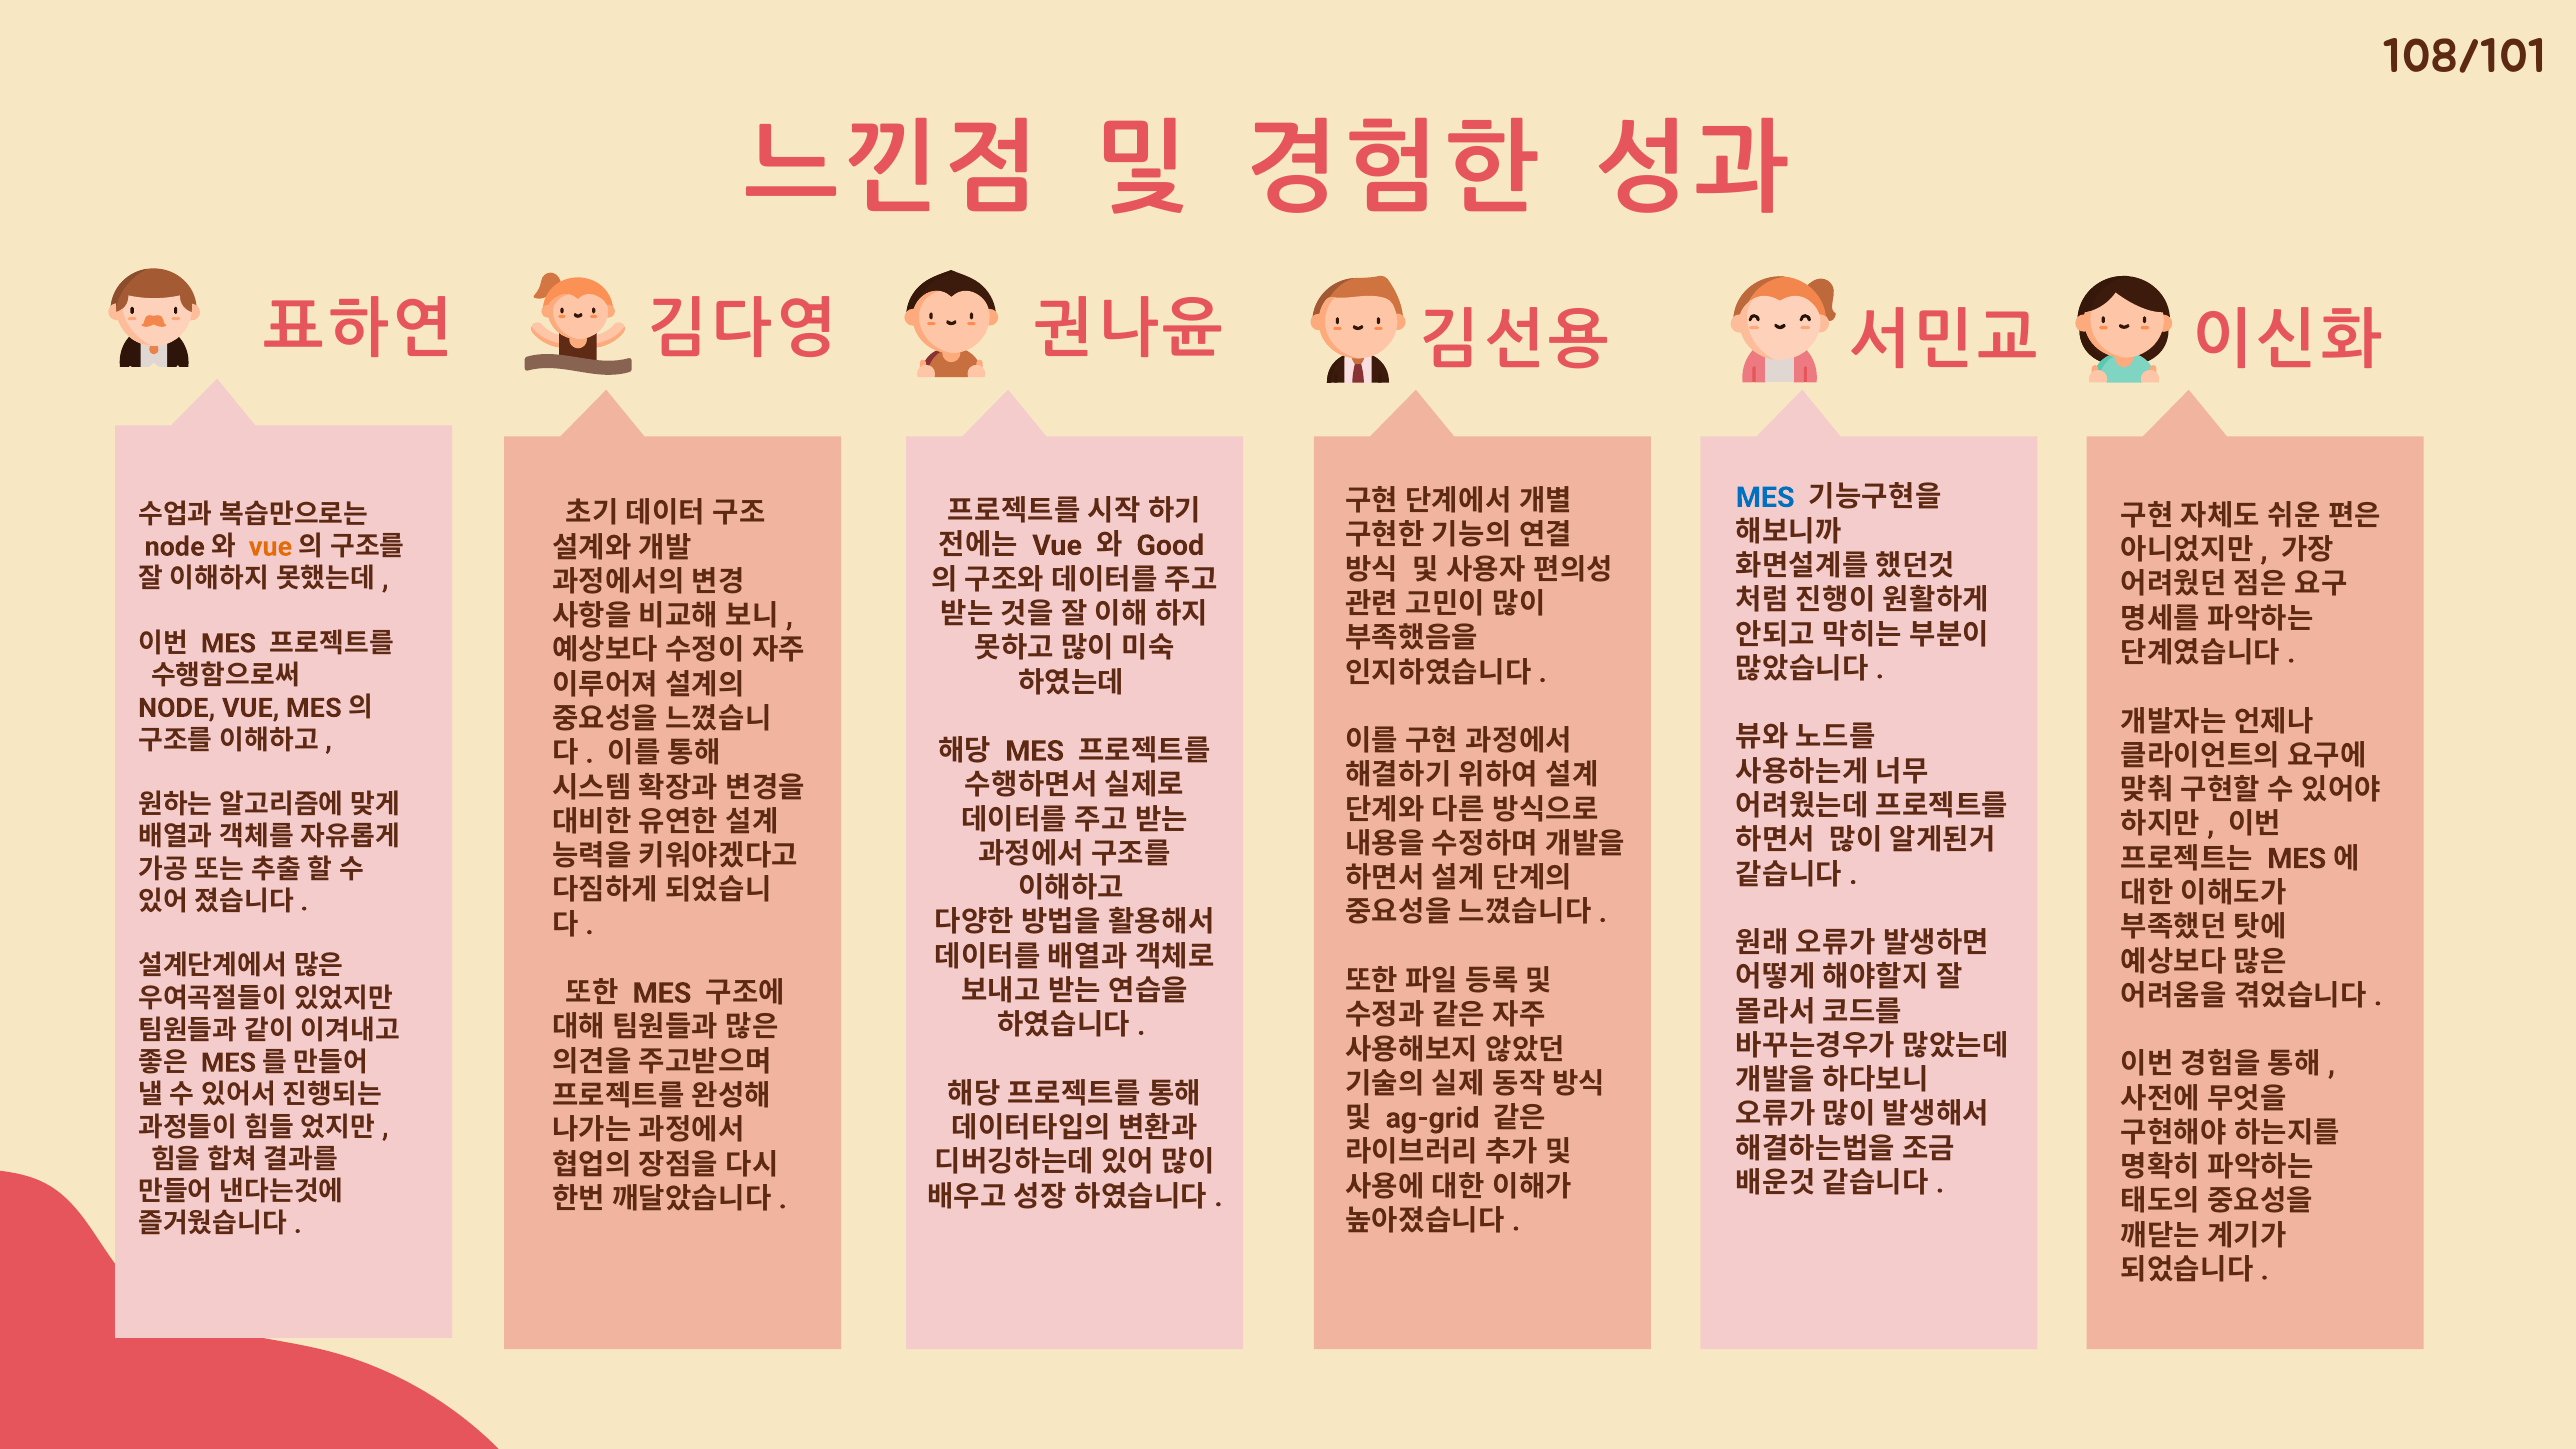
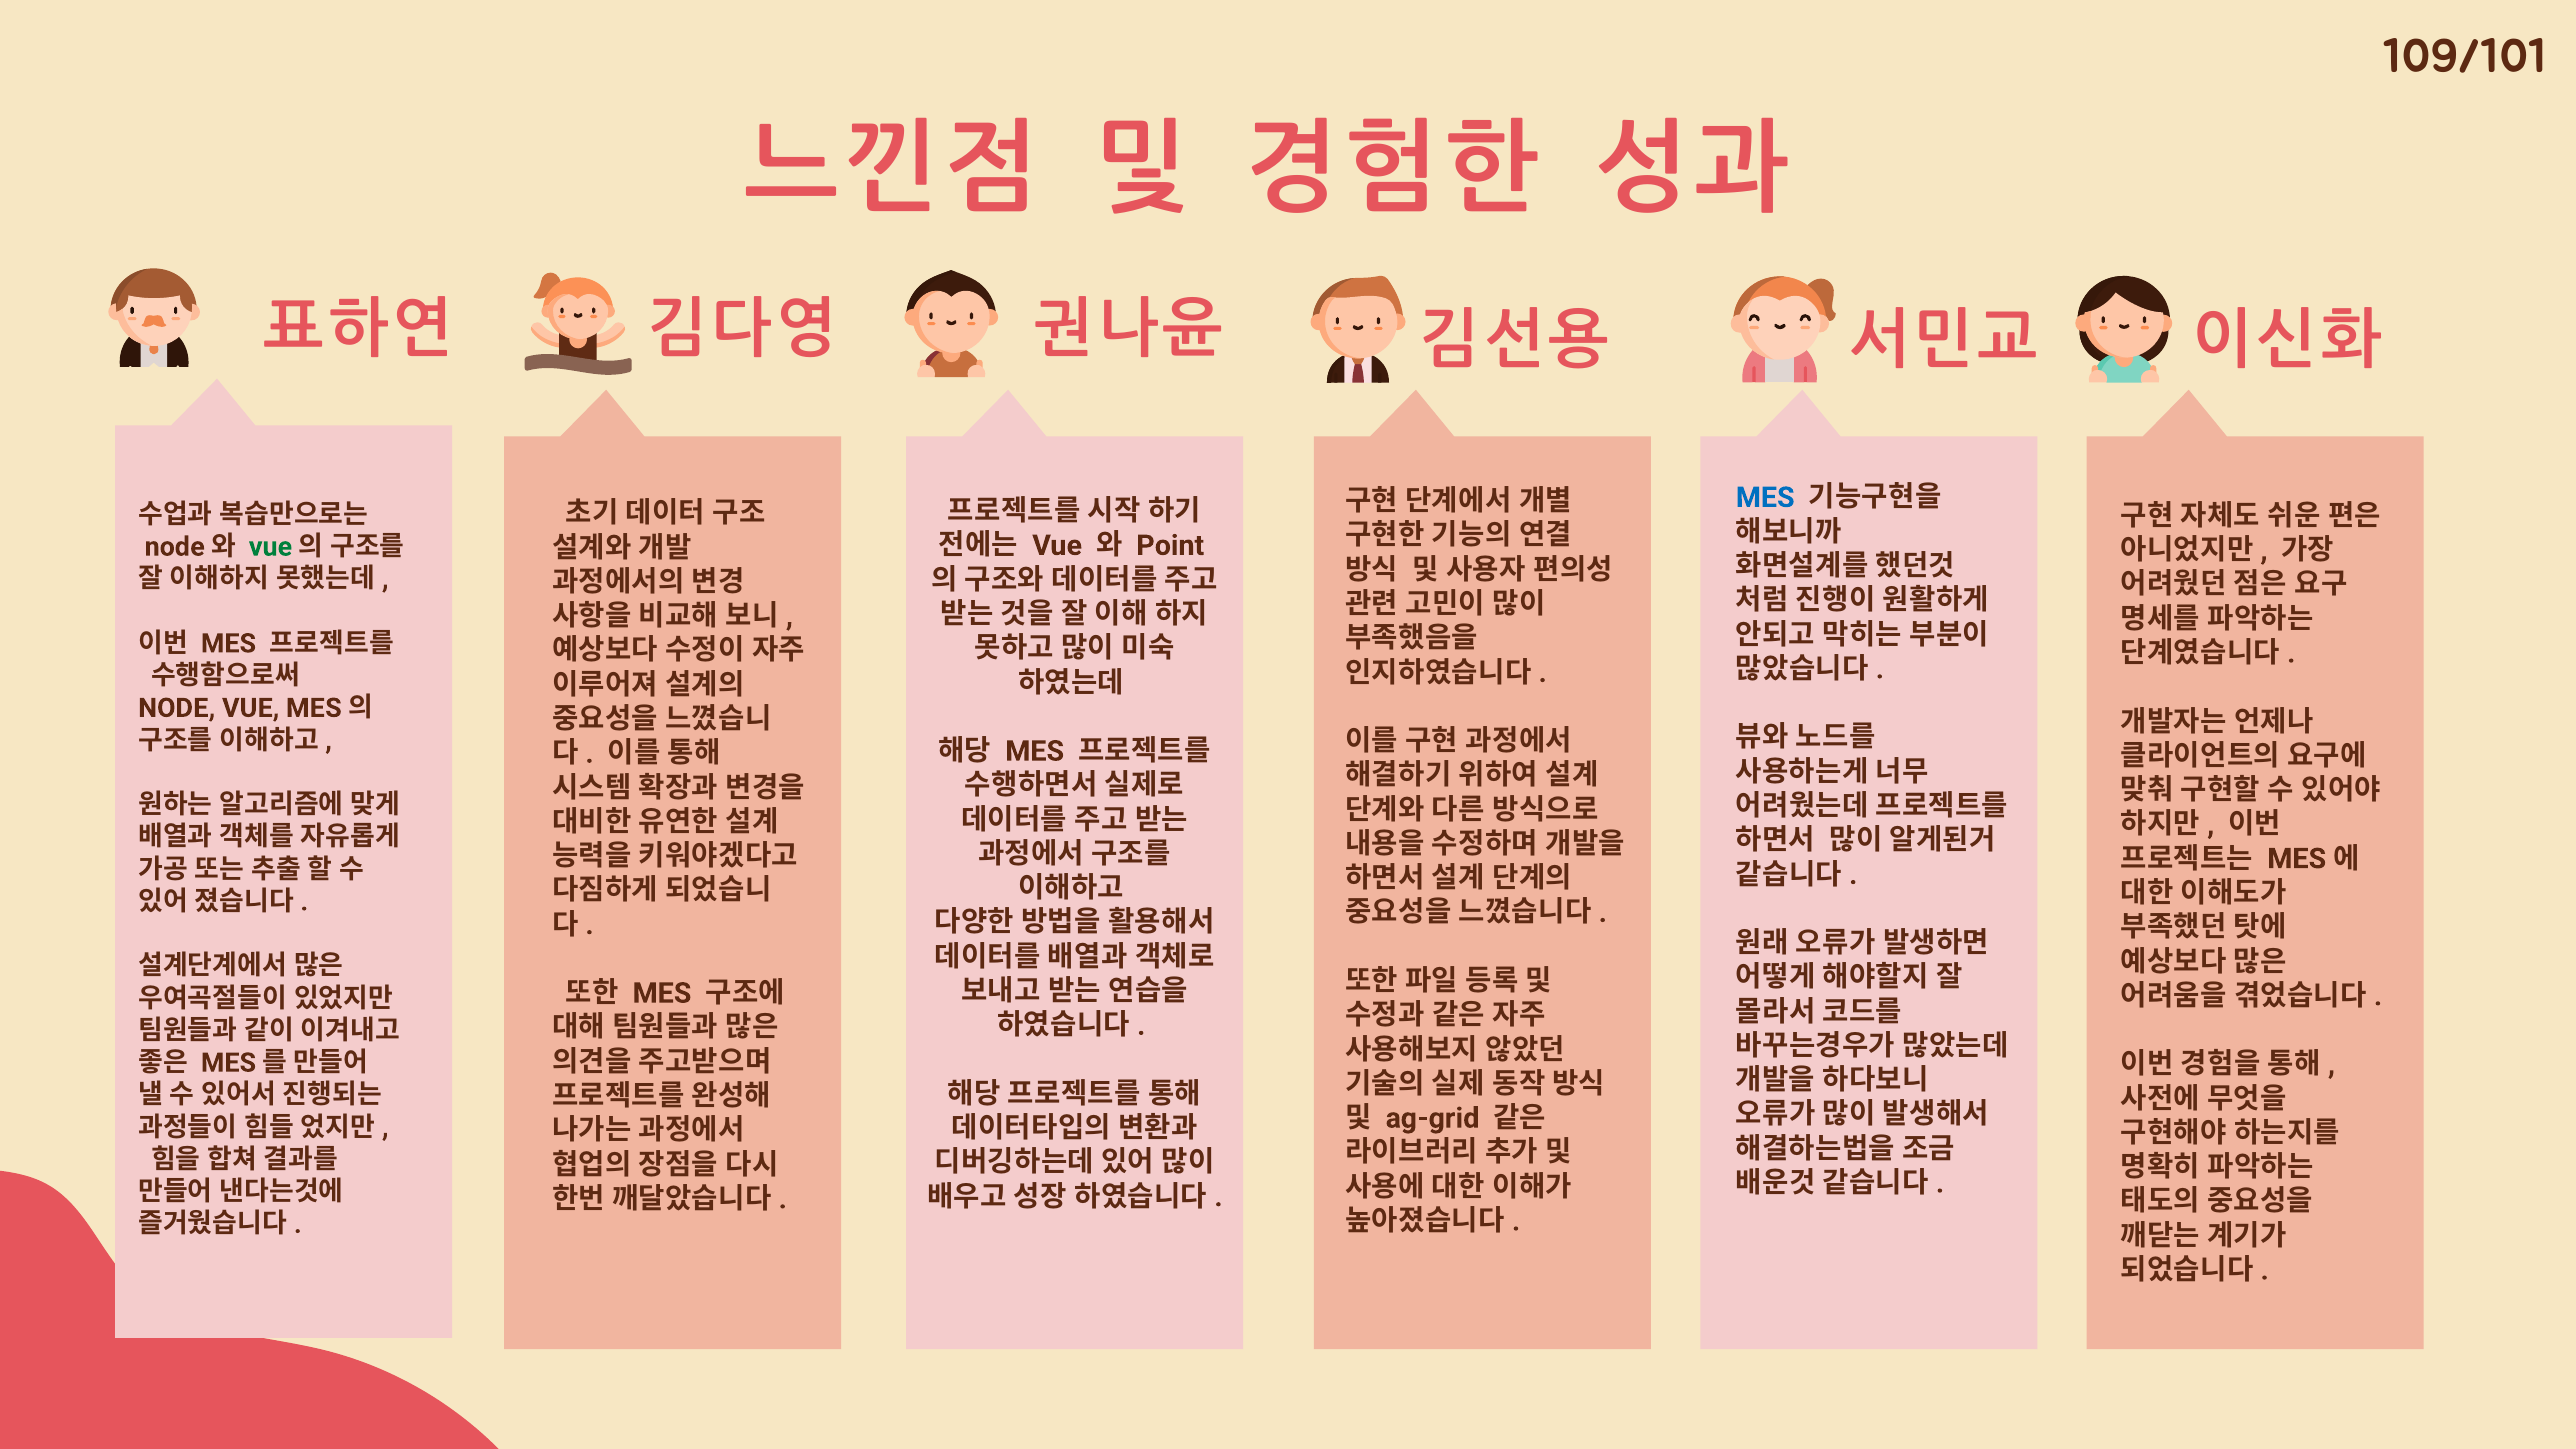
108/101: 108/101 -> 109/101
Good: Good -> Point
vue at (271, 547) colour: orange -> green
